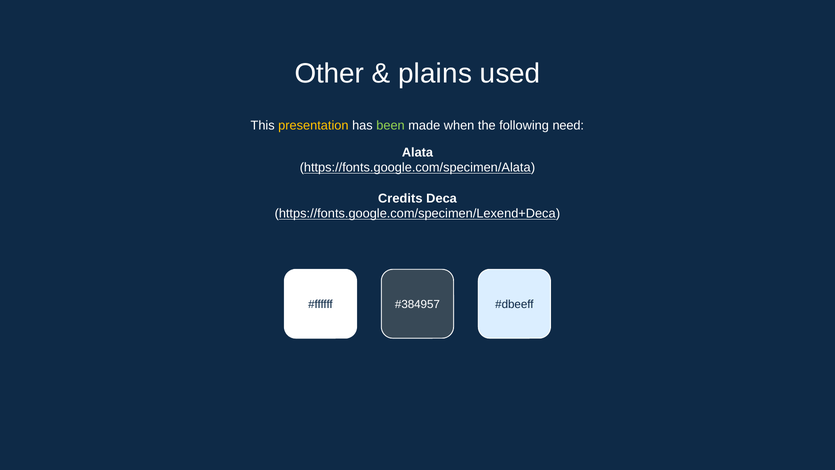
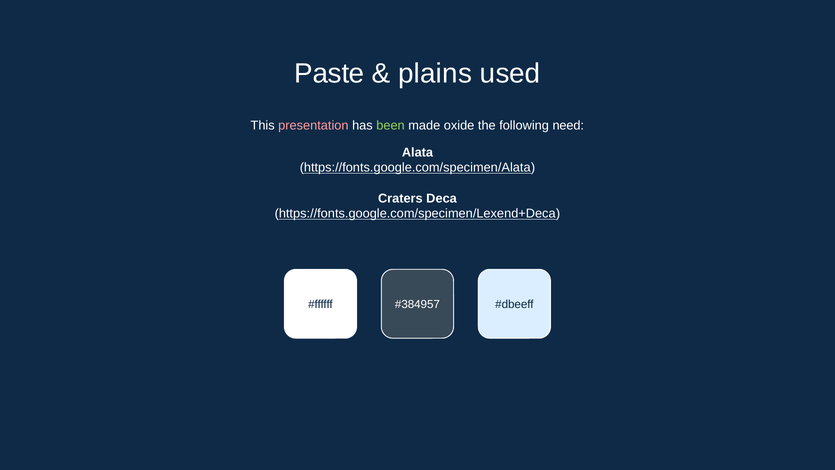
Other: Other -> Paste
presentation colour: yellow -> pink
when: when -> oxide
Credits: Credits -> Craters
